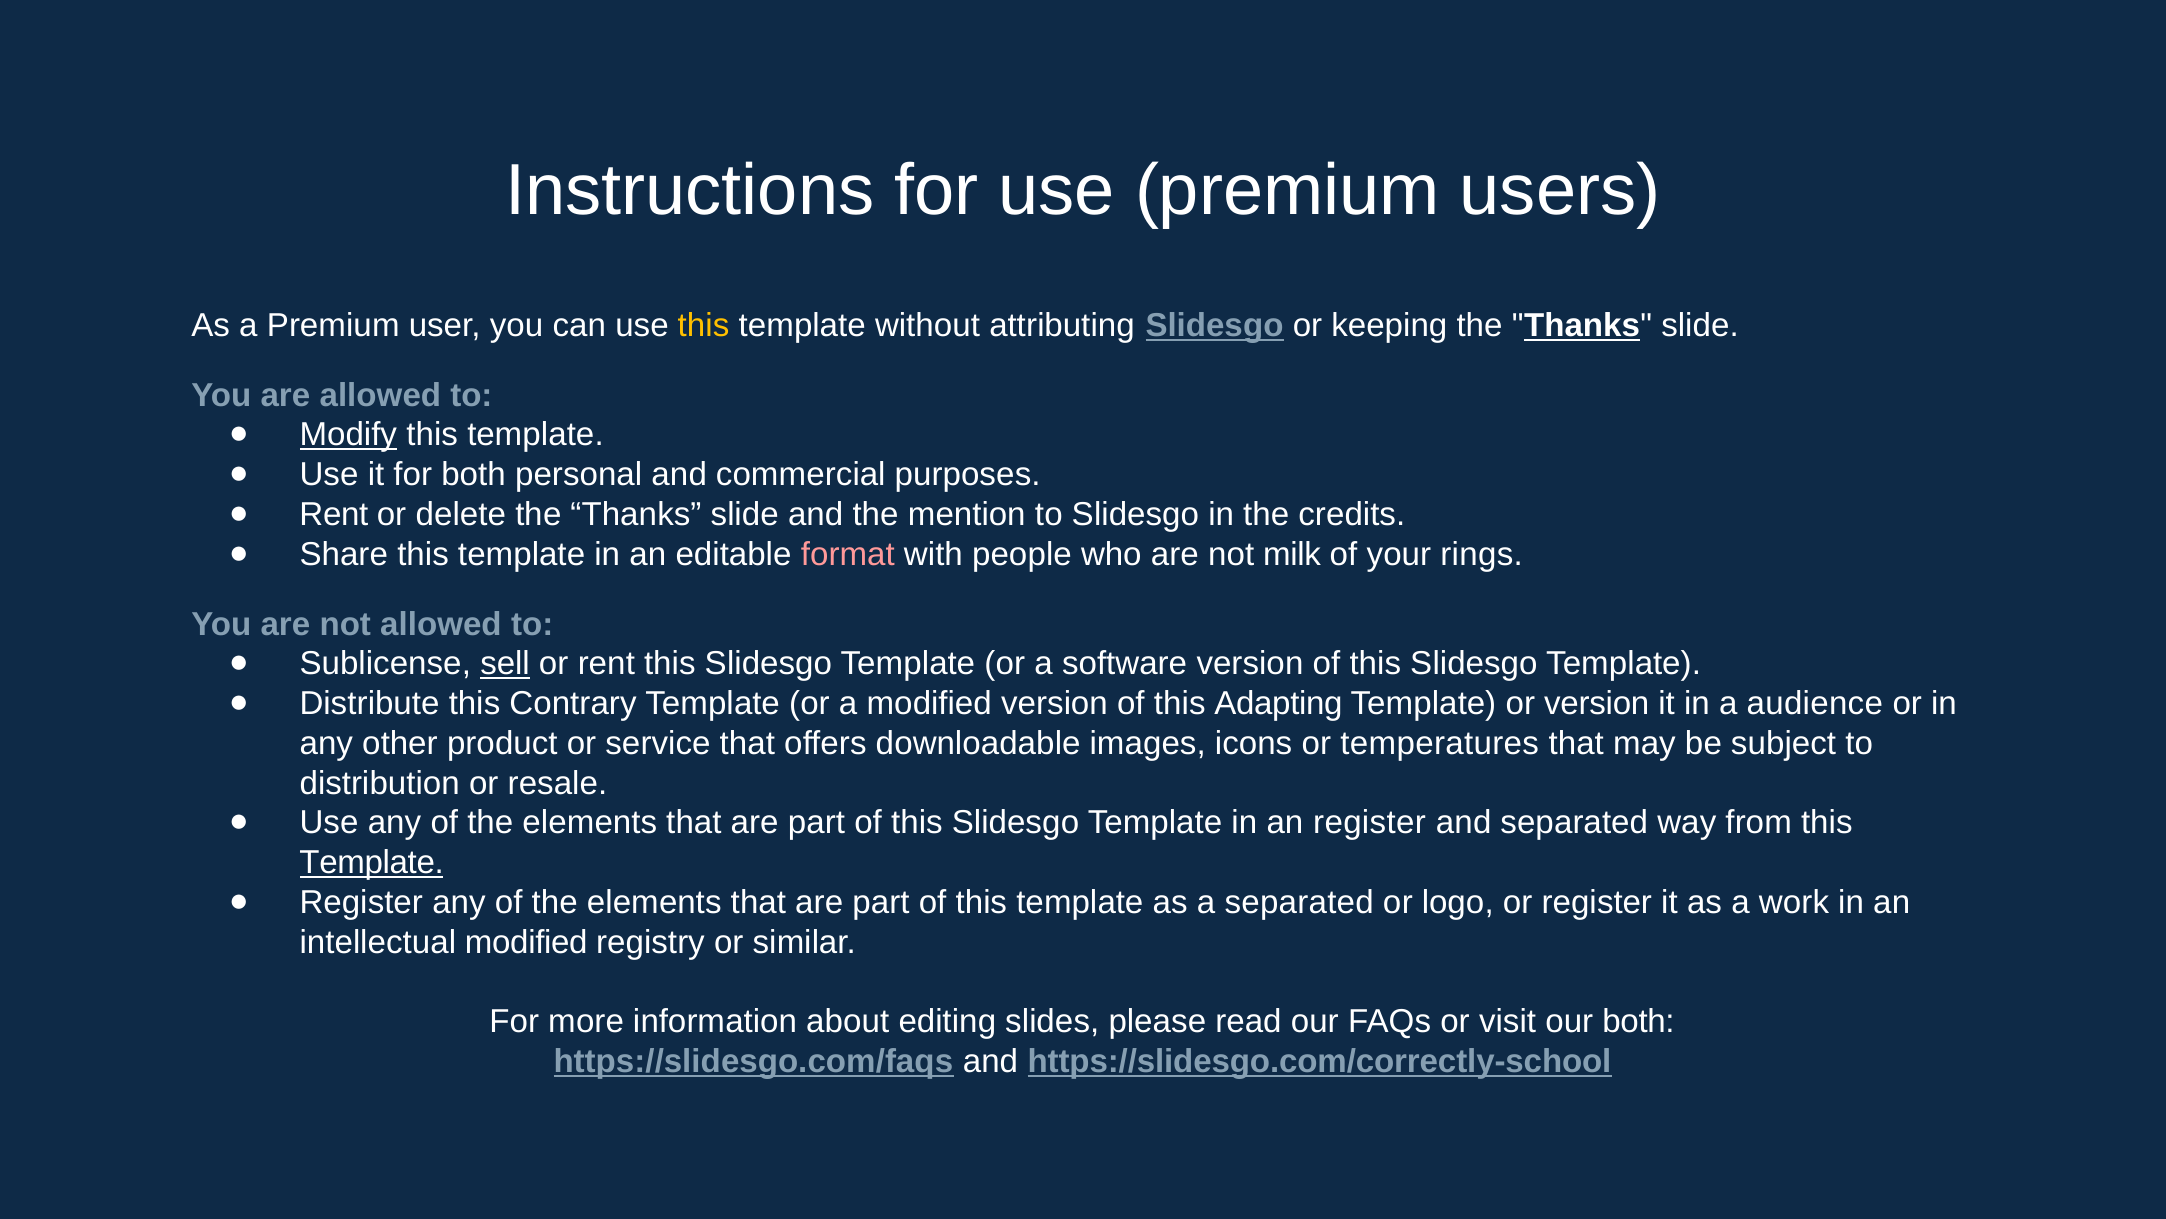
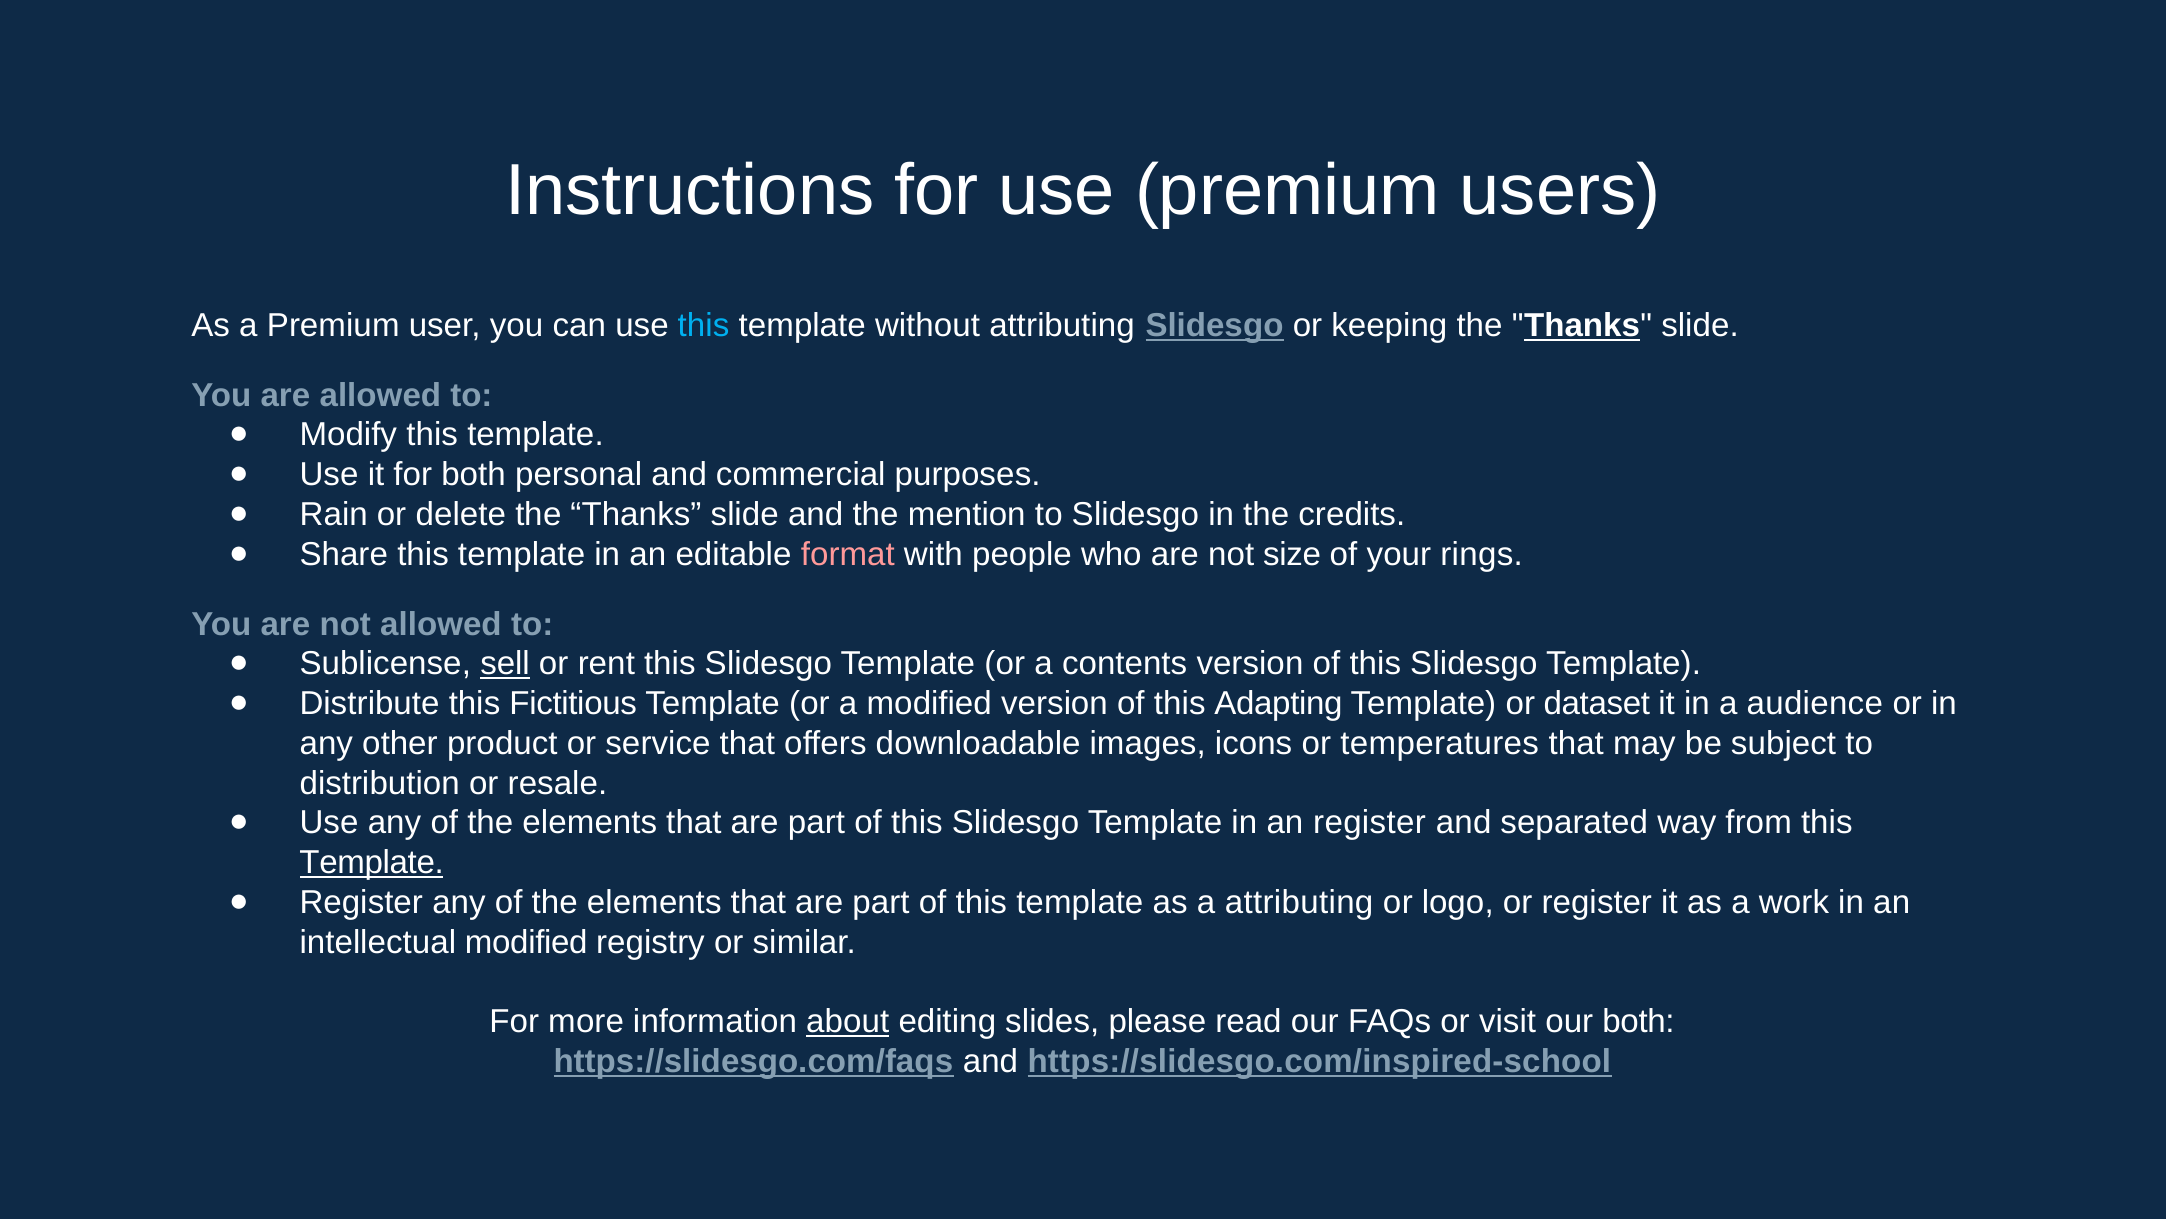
this at (704, 325) colour: yellow -> light blue
Modify underline: present -> none
Rent at (334, 514): Rent -> Rain
milk: milk -> size
software: software -> contents
Contrary: Contrary -> Fictitious
or version: version -> dataset
a separated: separated -> attributing
about underline: none -> present
https://slidesgo.com/correctly-school: https://slidesgo.com/correctly-school -> https://slidesgo.com/inspired-school
